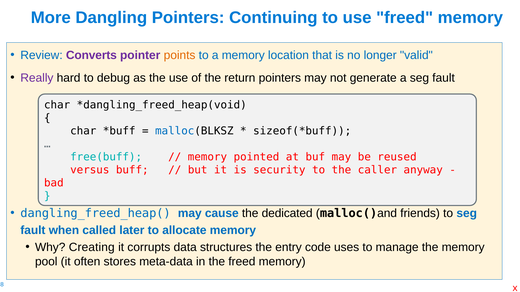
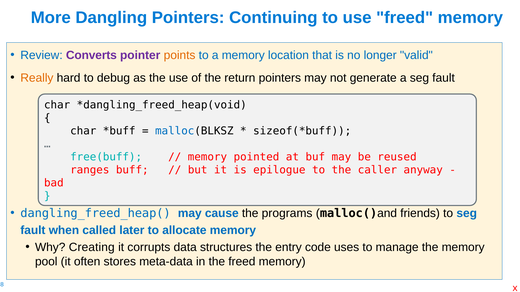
Really colour: purple -> orange
versus: versus -> ranges
security: security -> epilogue
dedicated: dedicated -> programs
